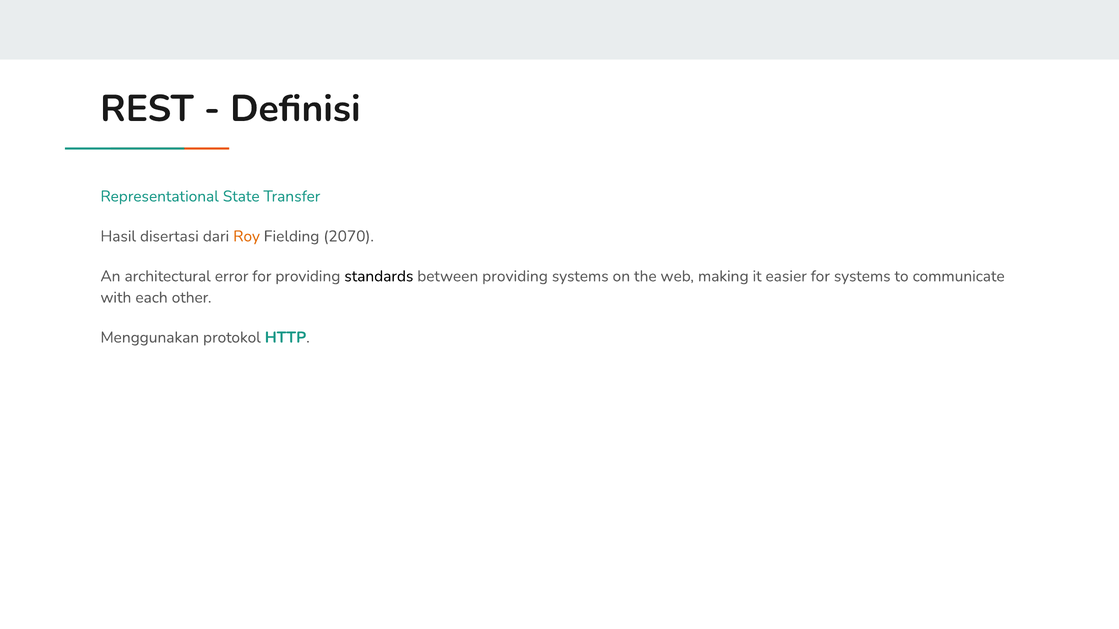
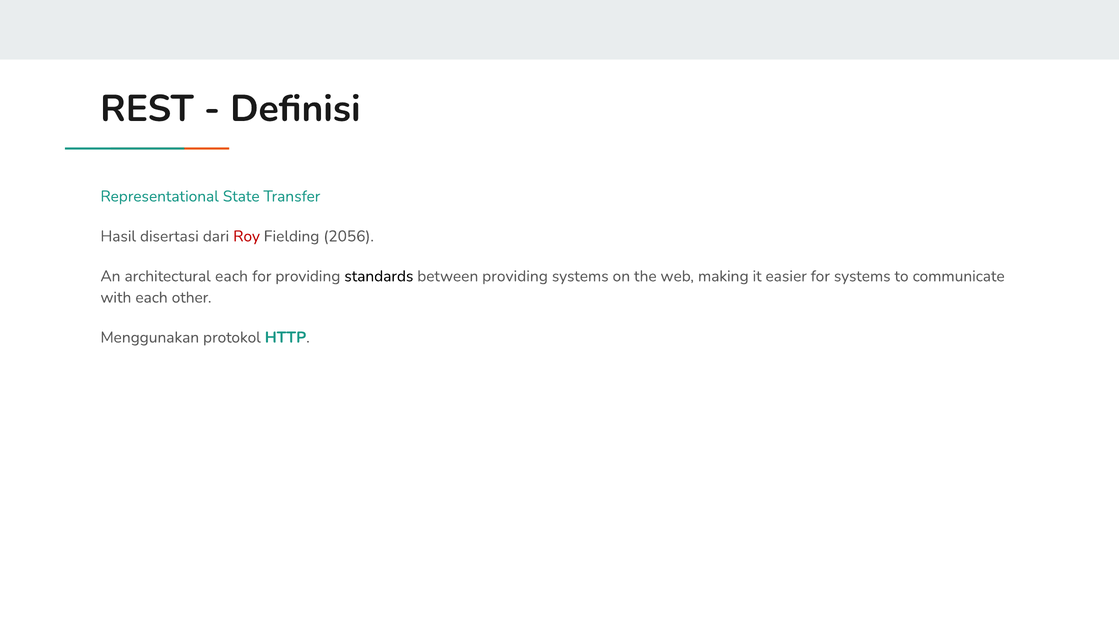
Roy colour: orange -> red
2070: 2070 -> 2056
architectural error: error -> each
